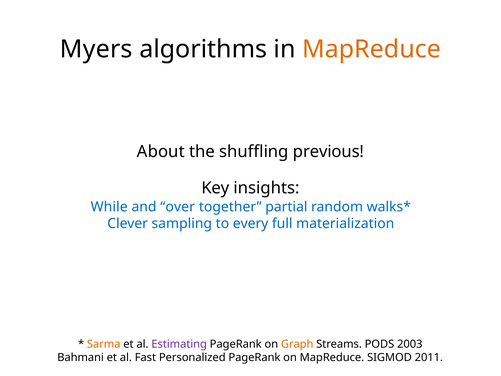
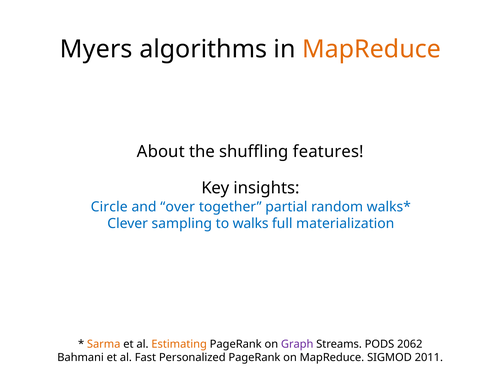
previous: previous -> features
While: While -> Circle
every: every -> walks
Estimating colour: purple -> orange
Graph colour: orange -> purple
2003: 2003 -> 2062
